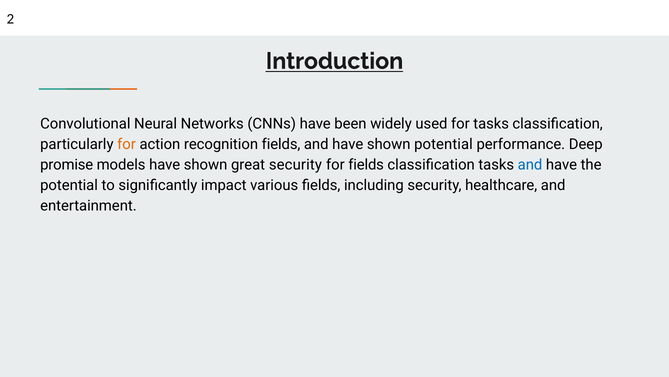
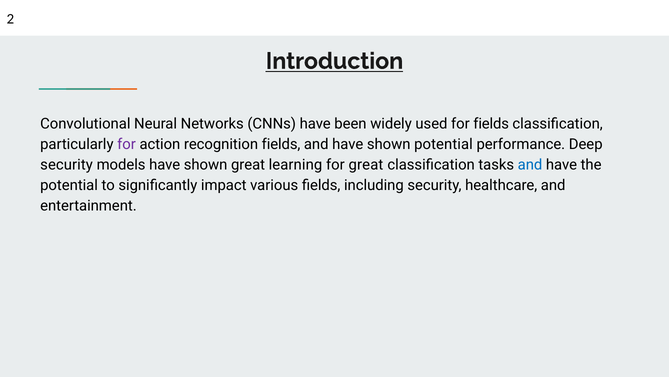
for tasks: tasks -> fields
for at (127, 144) colour: orange -> purple
promise at (67, 164): promise -> security
great security: security -> learning
for fields: fields -> great
